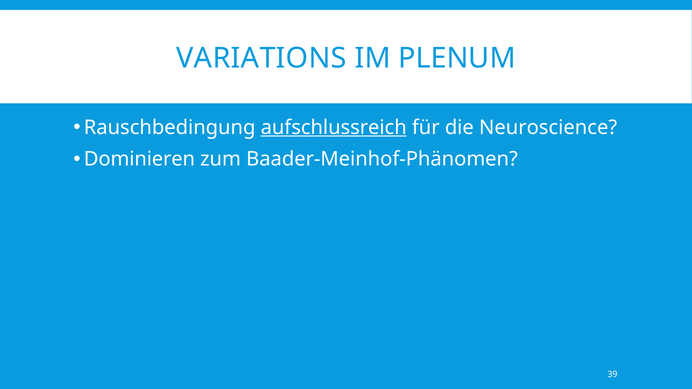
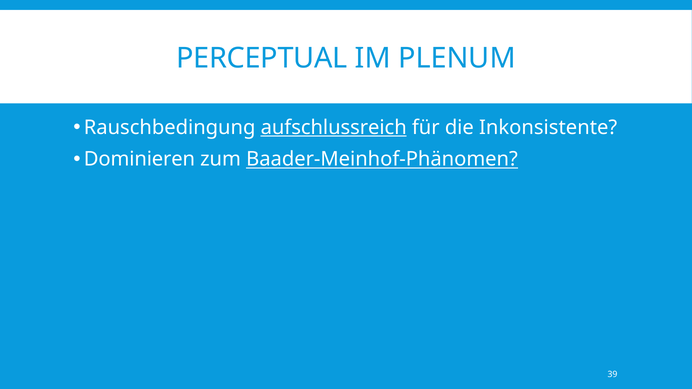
VARIATIONS: VARIATIONS -> PERCEPTUAL
Neuroscience: Neuroscience -> Inkonsistente
Baader-Meinhof-Phänomen underline: none -> present
